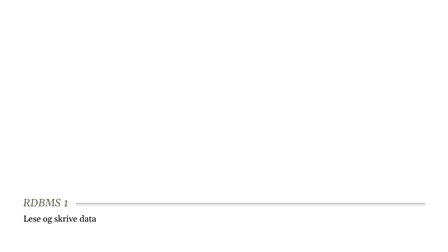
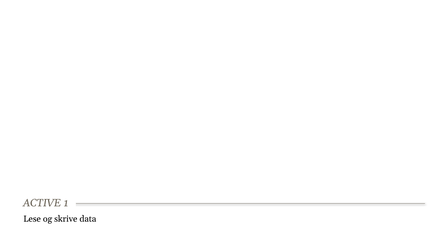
RDBMS: RDBMS -> ACTIVE
